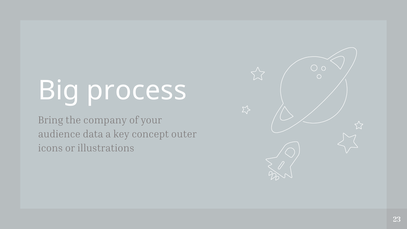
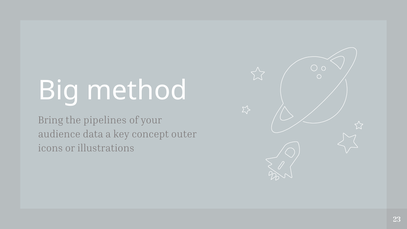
process: process -> method
company: company -> pipelines
